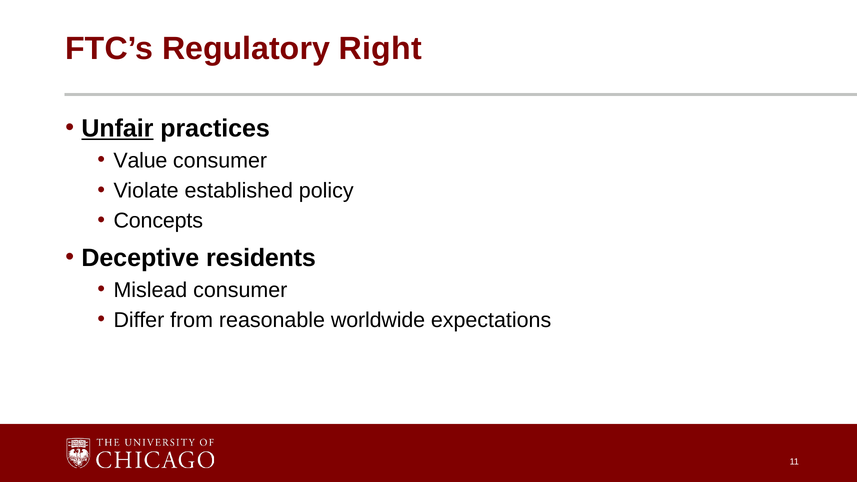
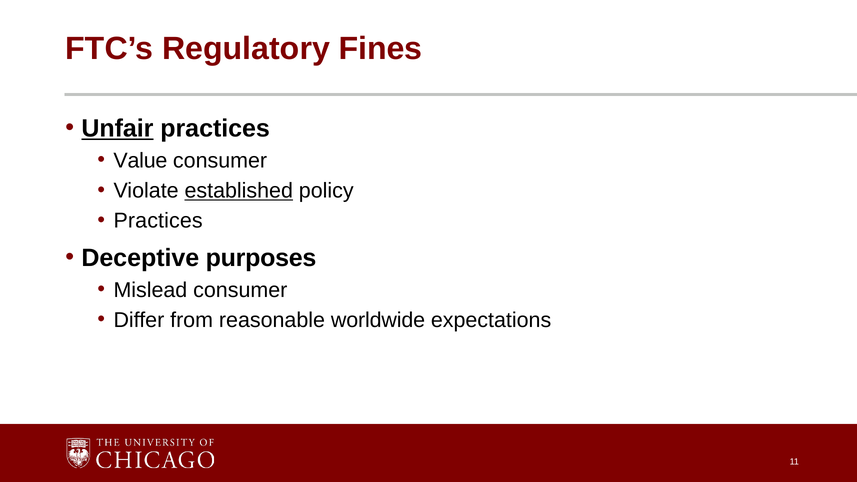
Right: Right -> Fines
established underline: none -> present
Concepts at (158, 221): Concepts -> Practices
residents: residents -> purposes
